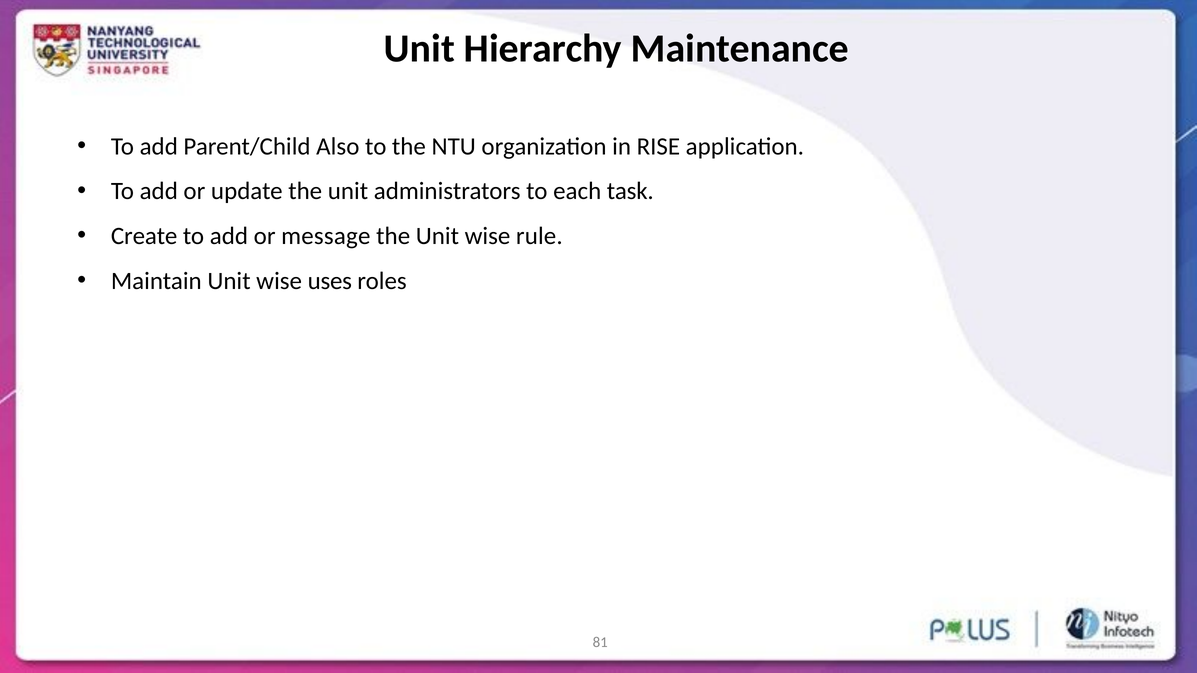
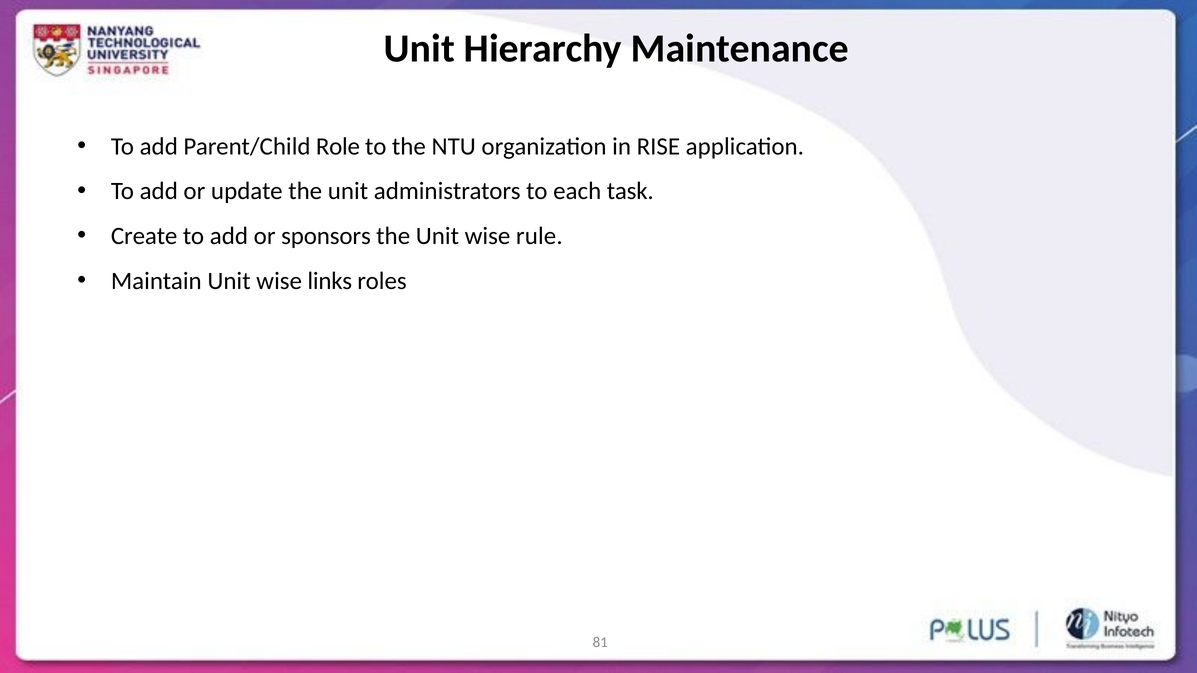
Also: Also -> Role
message: message -> sponsors
uses: uses -> links
